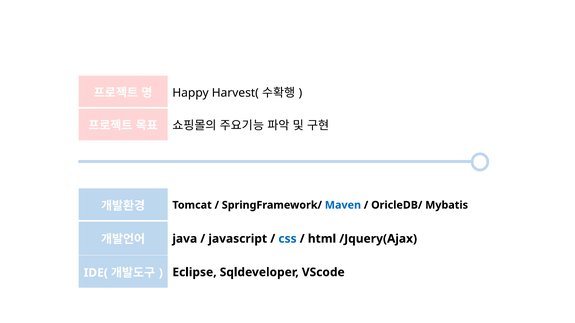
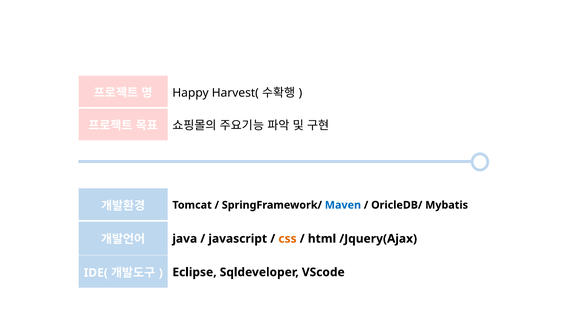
css colour: blue -> orange
